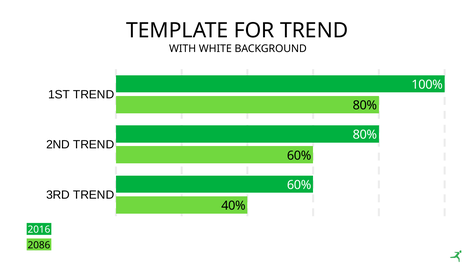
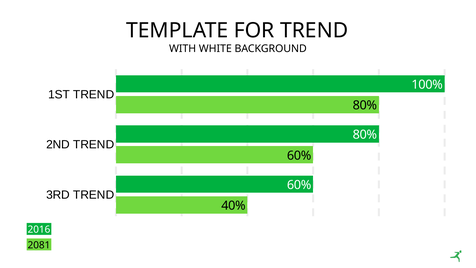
2086: 2086 -> 2081
